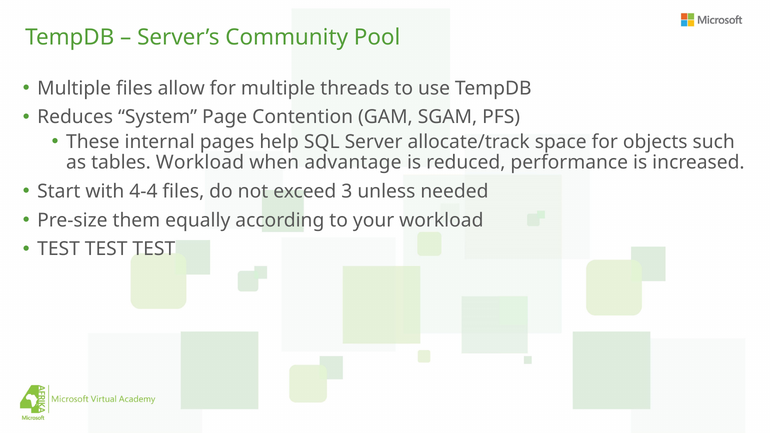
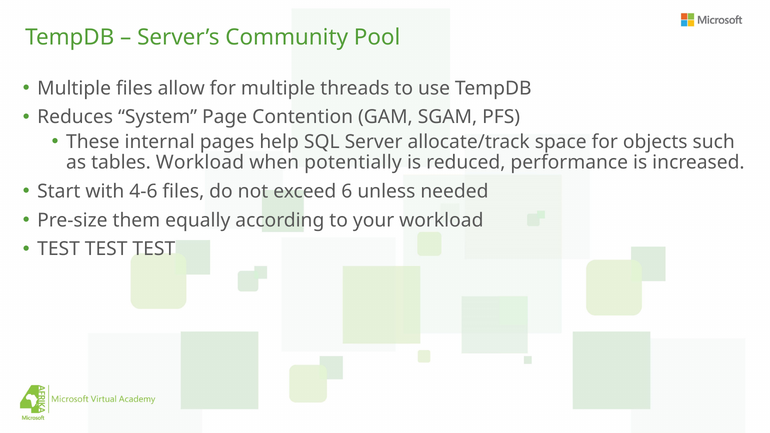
advantage: advantage -> potentially
4-4: 4-4 -> 4-6
3: 3 -> 6
